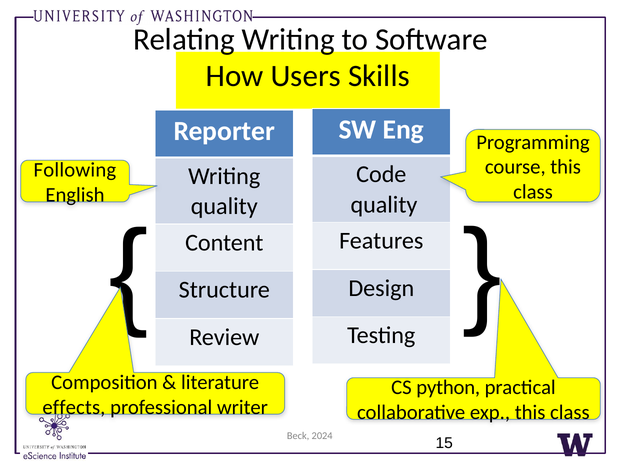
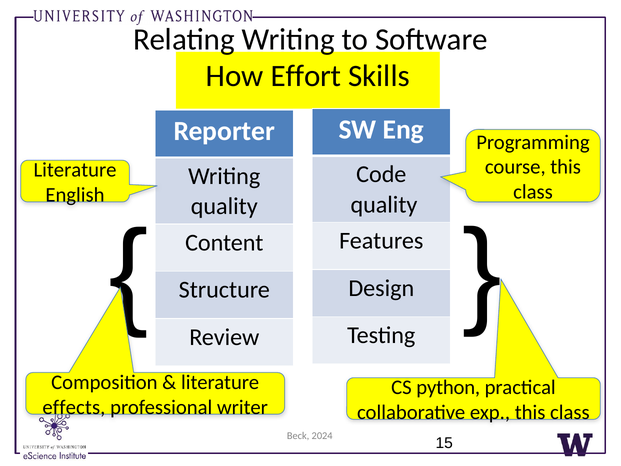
Users: Users -> Effort
Following at (75, 170): Following -> Literature
